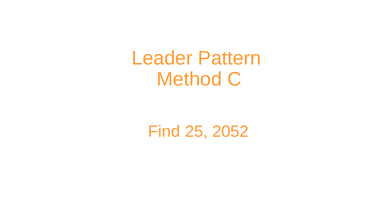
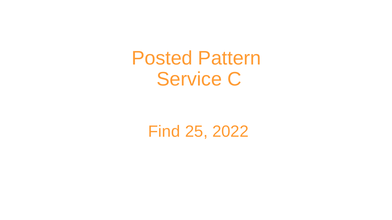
Leader: Leader -> Posted
Method: Method -> Service
2052: 2052 -> 2022
